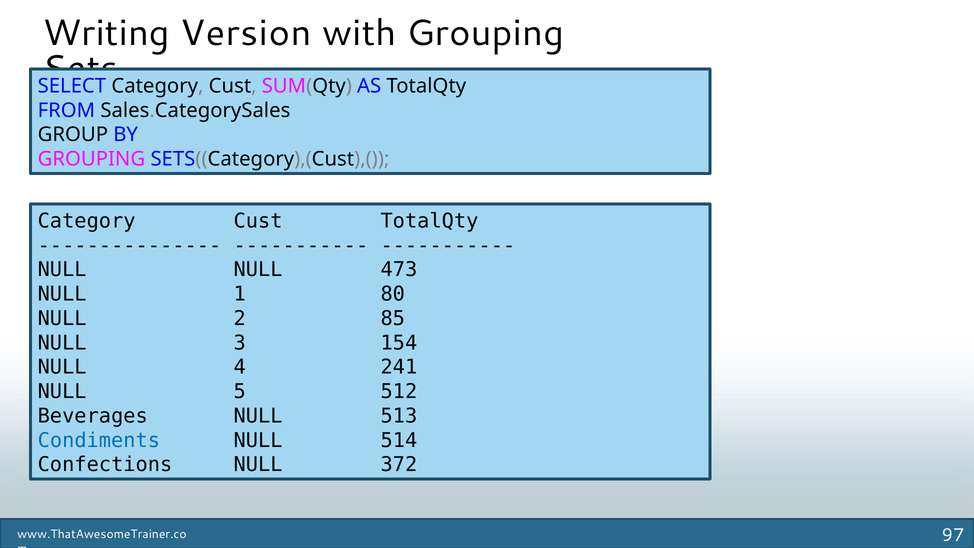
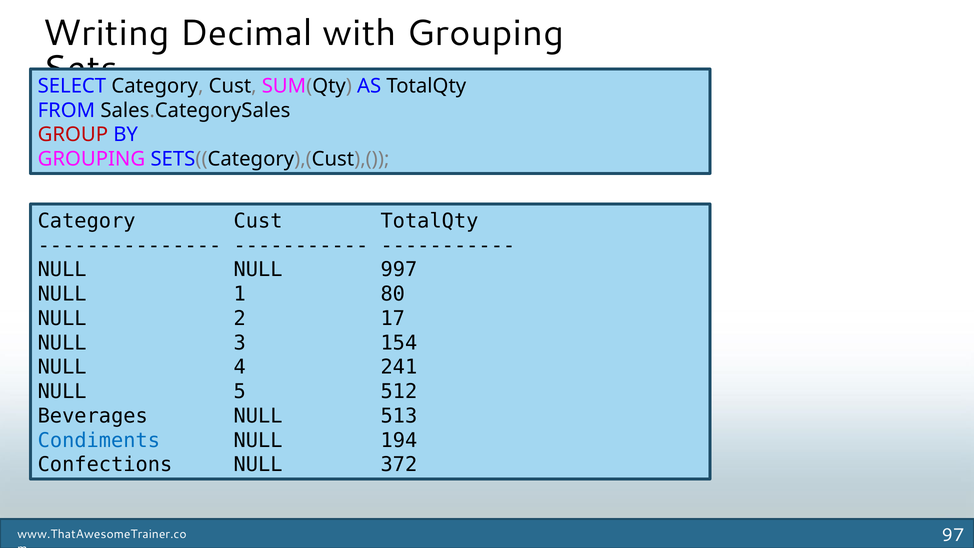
Version: Version -> Decimal
GROUP colour: black -> red
473: 473 -> 997
85: 85 -> 17
514: 514 -> 194
